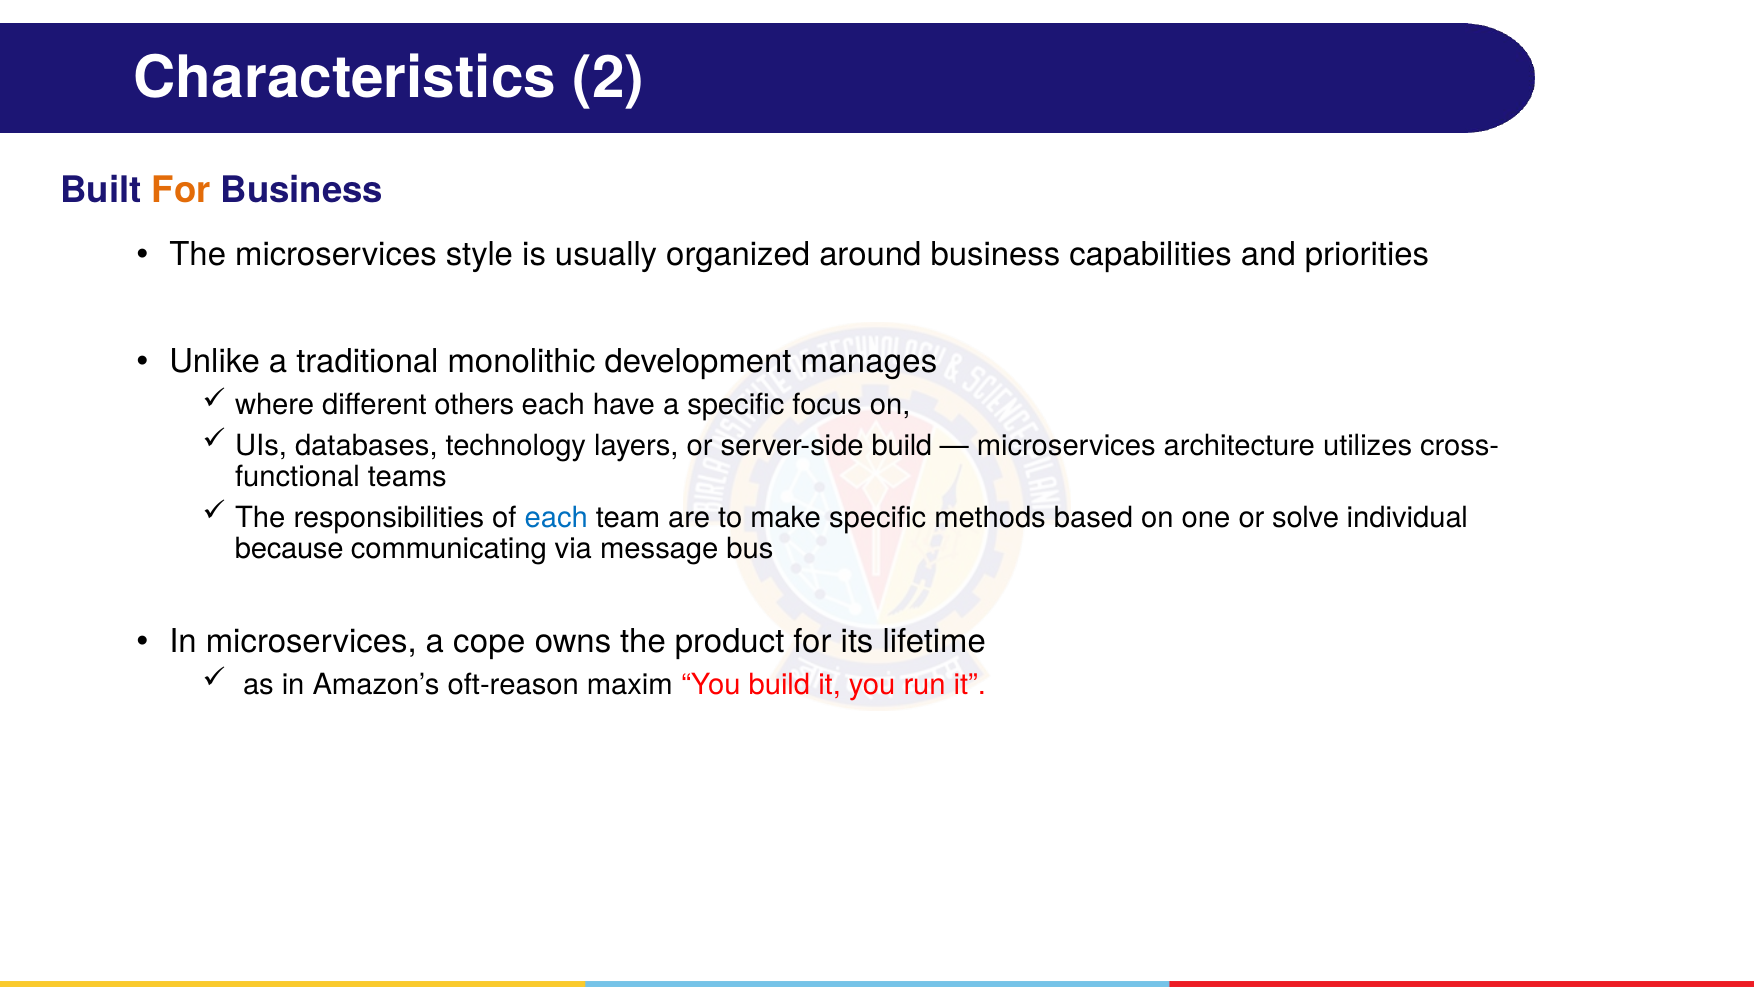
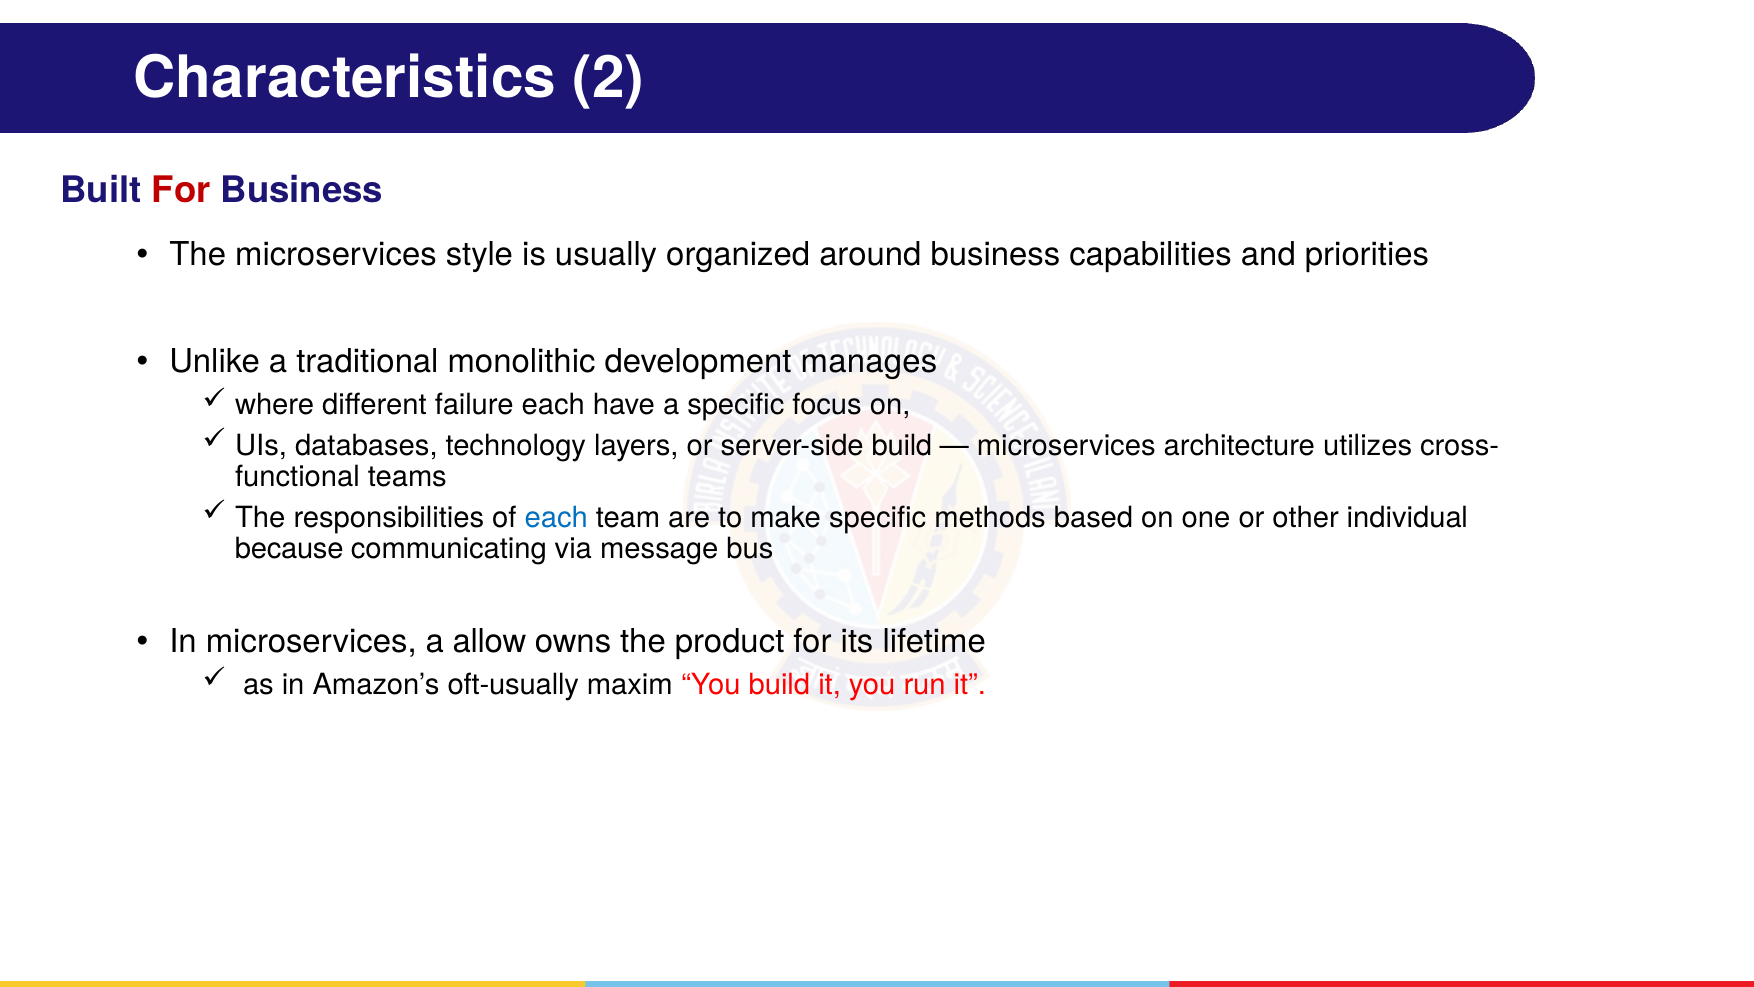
For at (181, 191) colour: orange -> red
others: others -> failure
solve: solve -> other
cope: cope -> allow
oft-reason: oft-reason -> oft-usually
